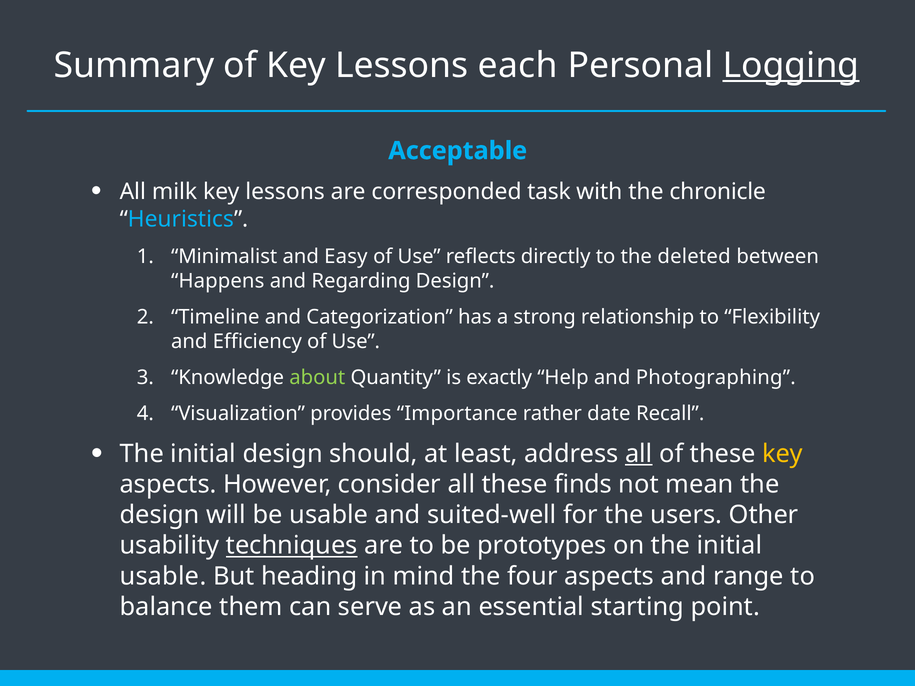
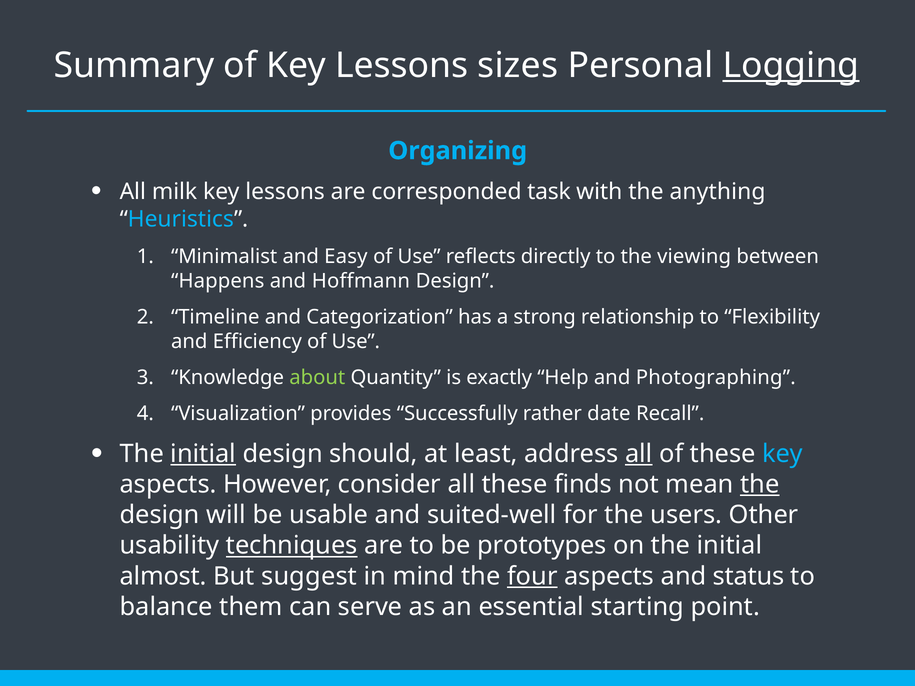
each: each -> sizes
Acceptable: Acceptable -> Organizing
chronicle: chronicle -> anything
deleted: deleted -> viewing
Regarding: Regarding -> Hoffmann
Importance: Importance -> Successfully
initial at (203, 454) underline: none -> present
key at (783, 454) colour: yellow -> light blue
the at (760, 485) underline: none -> present
usable at (163, 576): usable -> almost
heading: heading -> suggest
four underline: none -> present
range: range -> status
